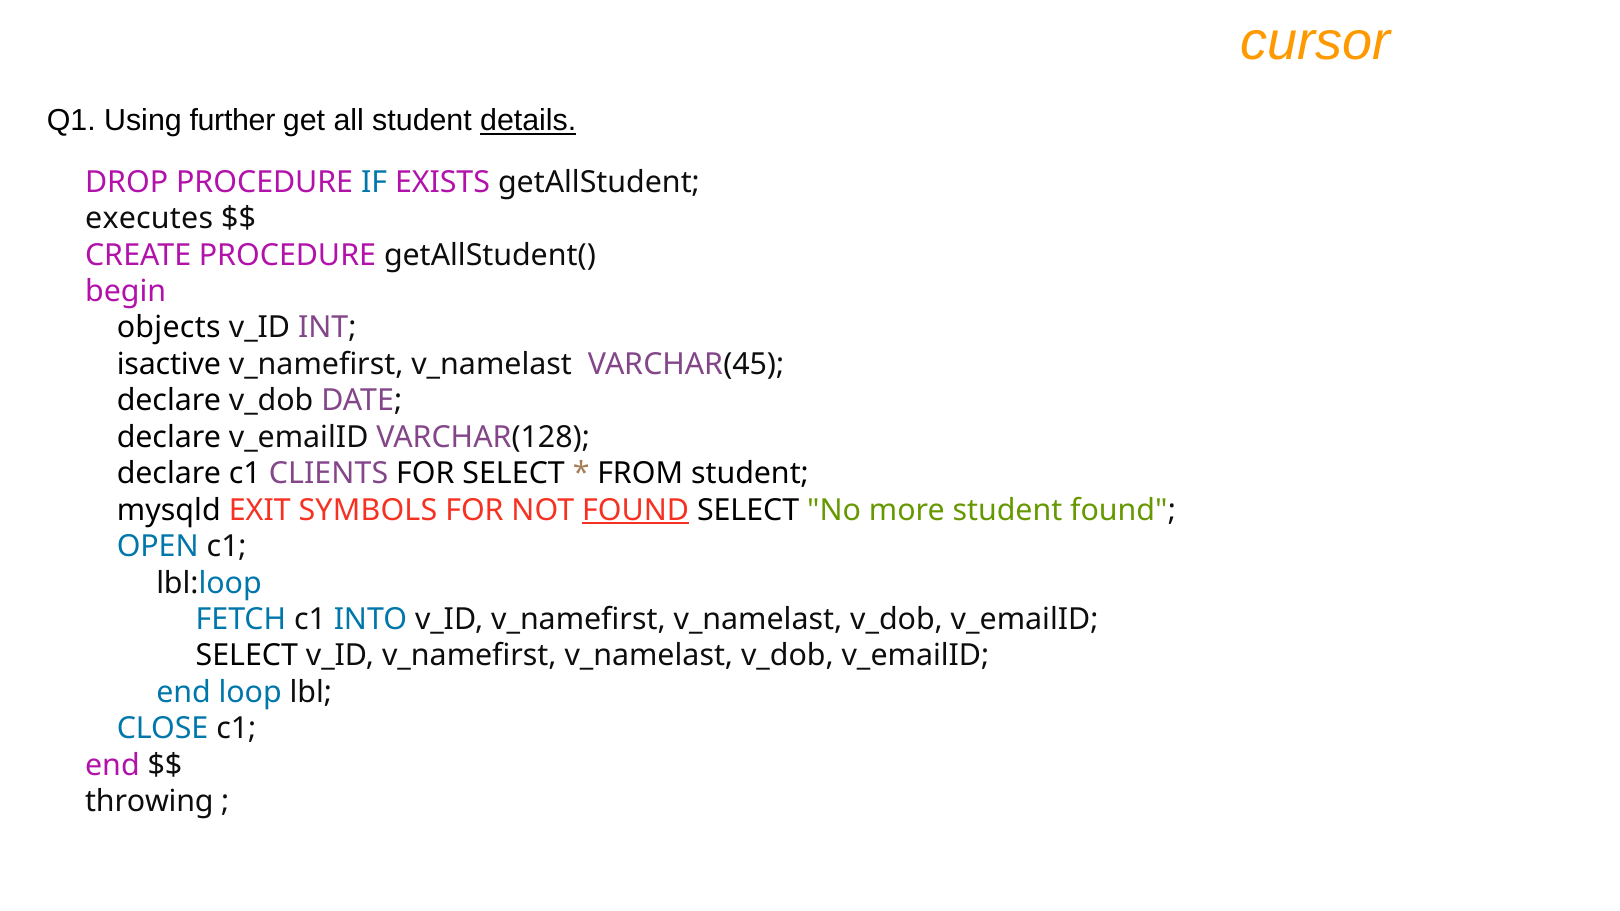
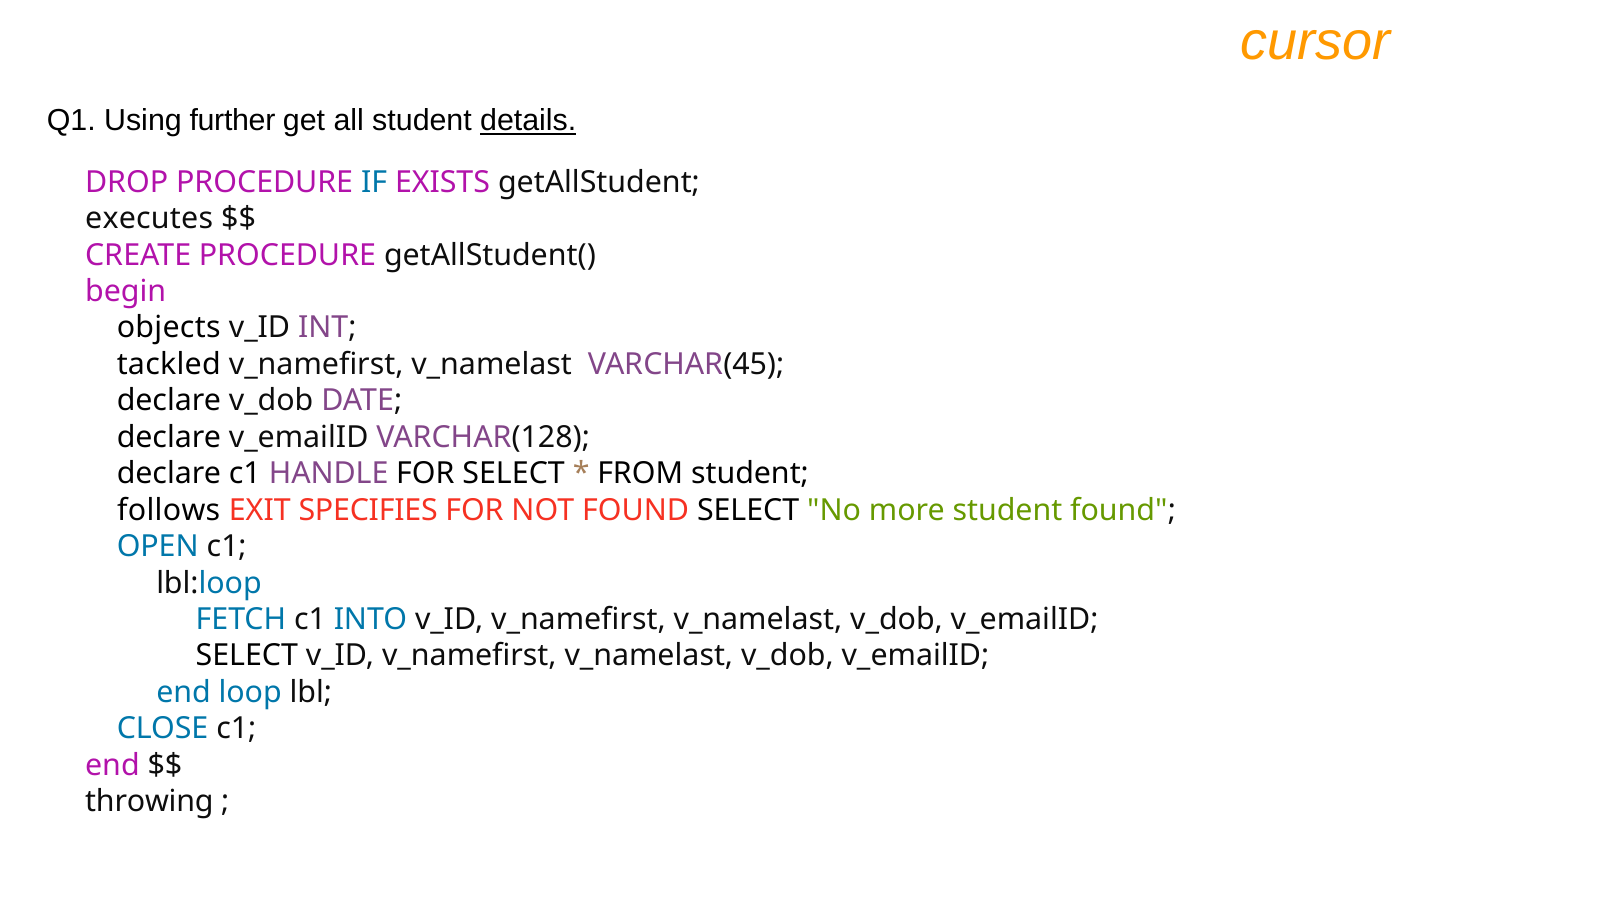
isactive: isactive -> tackled
CLIENTS: CLIENTS -> HANDLE
mysqld: mysqld -> follows
SYMBOLS: SYMBOLS -> SPECIFIES
FOUND at (636, 510) underline: present -> none
